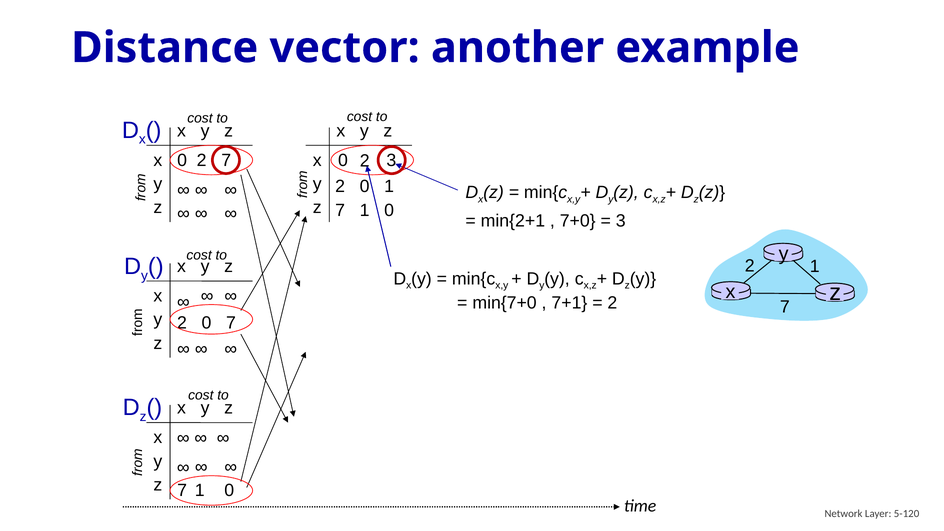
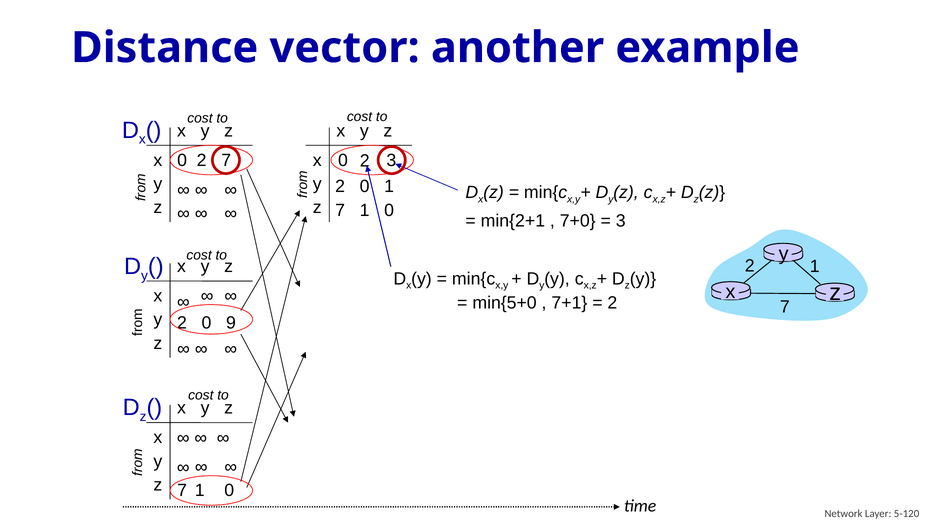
min{7+0: min{7+0 -> min{5+0
0 7: 7 -> 9
